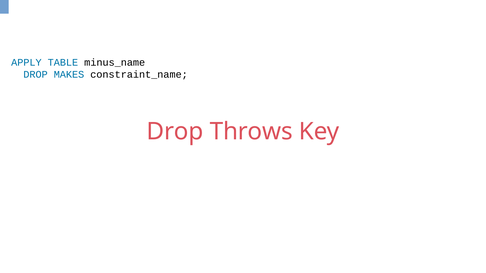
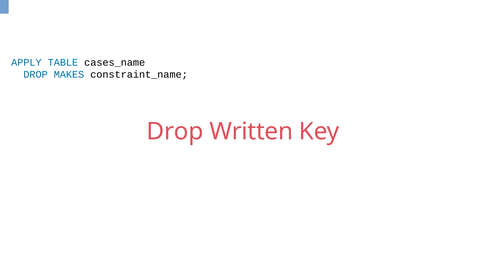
minus_name: minus_name -> cases_name
Throws: Throws -> Written
